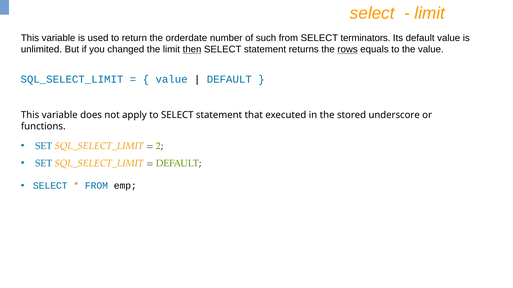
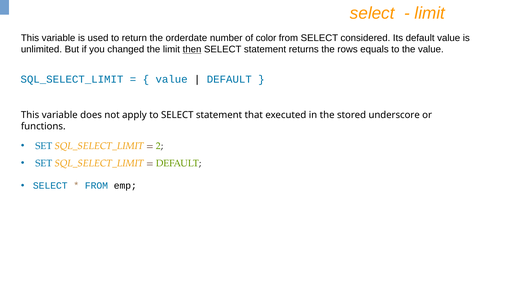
such: such -> color
terminators: terminators -> considered
rows underline: present -> none
